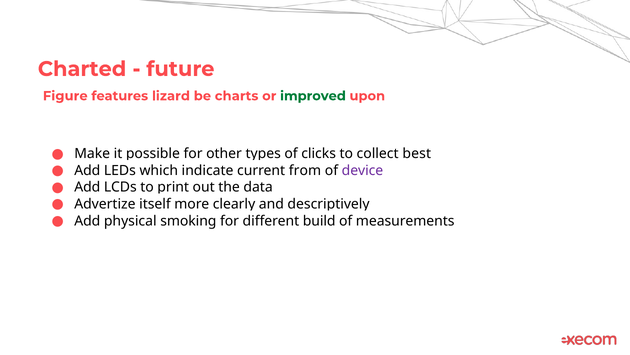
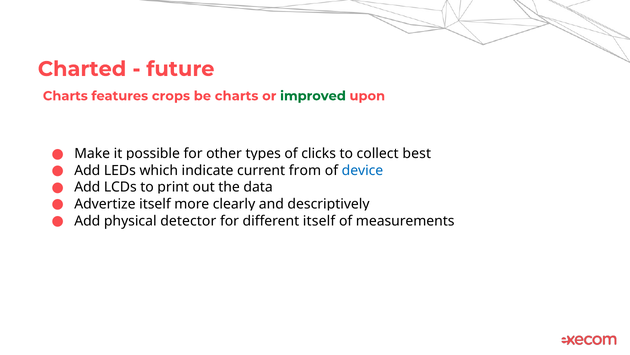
Figure at (65, 96): Figure -> Charts
lizard: lizard -> crops
device colour: purple -> blue
smoking: smoking -> detector
different build: build -> itself
